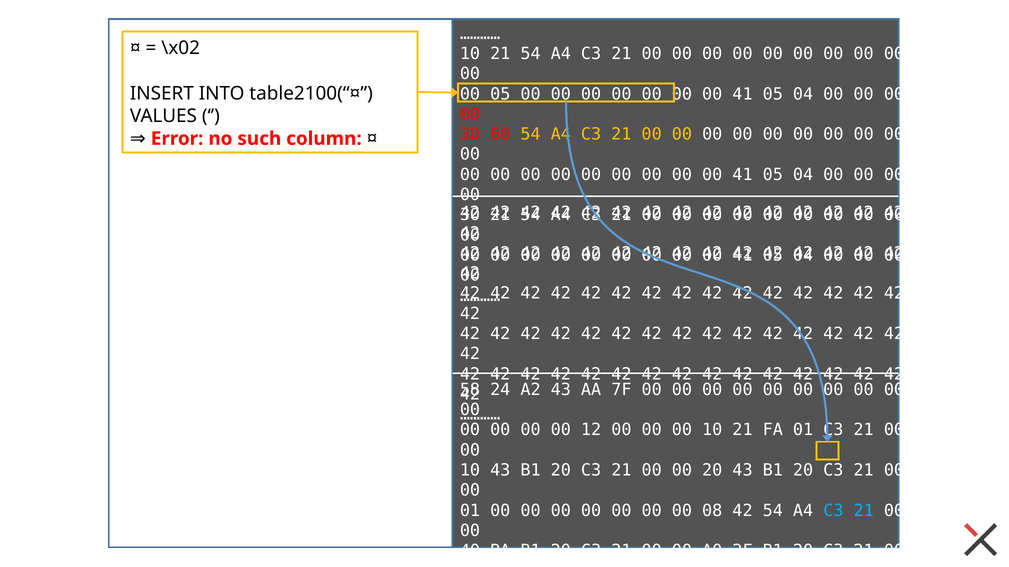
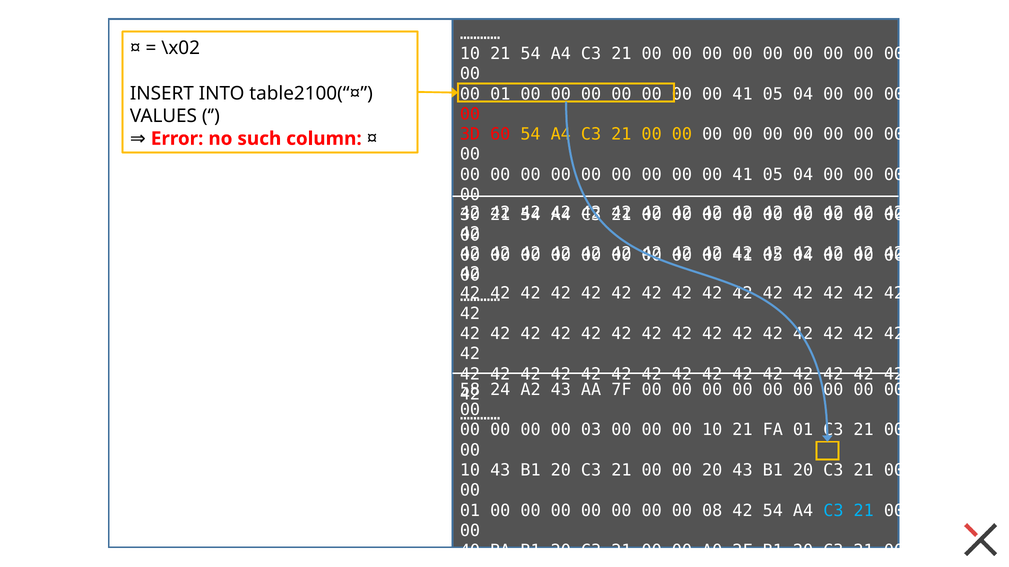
05 at (500, 94): 05 -> 01
12: 12 -> 03
